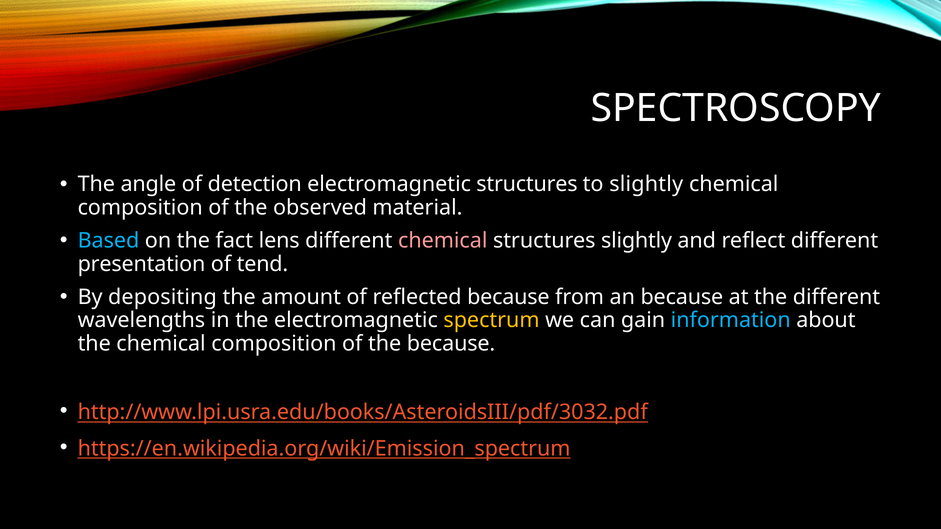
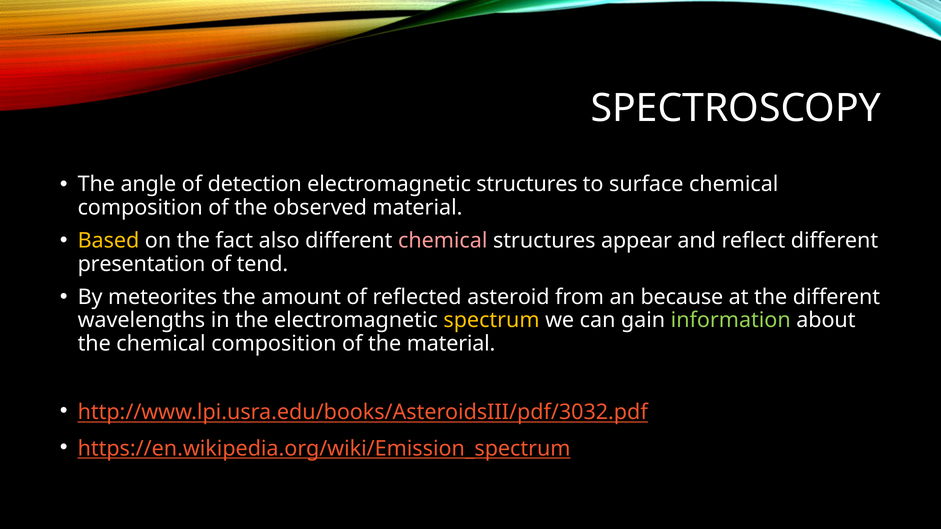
to slightly: slightly -> surface
Based colour: light blue -> yellow
lens: lens -> also
structures slightly: slightly -> appear
depositing: depositing -> meteorites
reflected because: because -> asteroid
information colour: light blue -> light green
the because: because -> material
